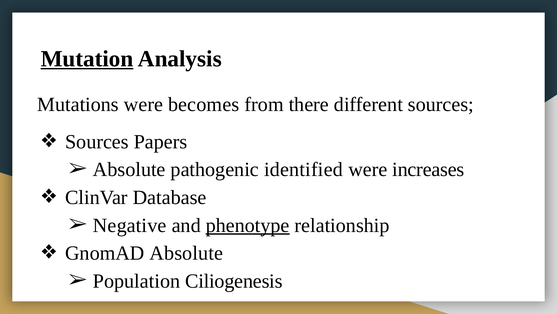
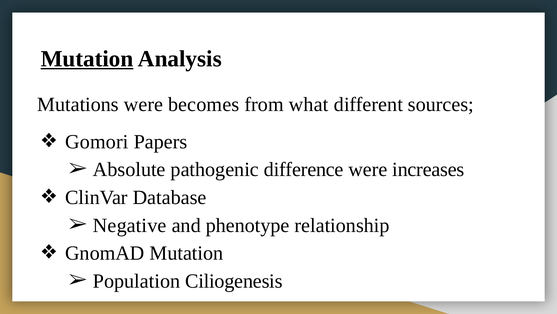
there: there -> what
Sources at (97, 141): Sources -> Gomori
identified: identified -> difference
phenotype underline: present -> none
GnomAD Absolute: Absolute -> Mutation
